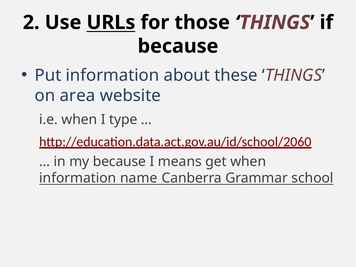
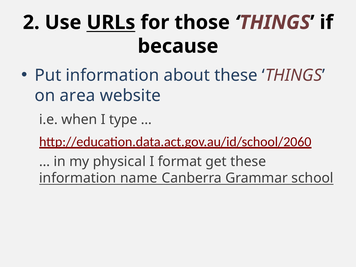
my because: because -> physical
means: means -> format
get when: when -> these
